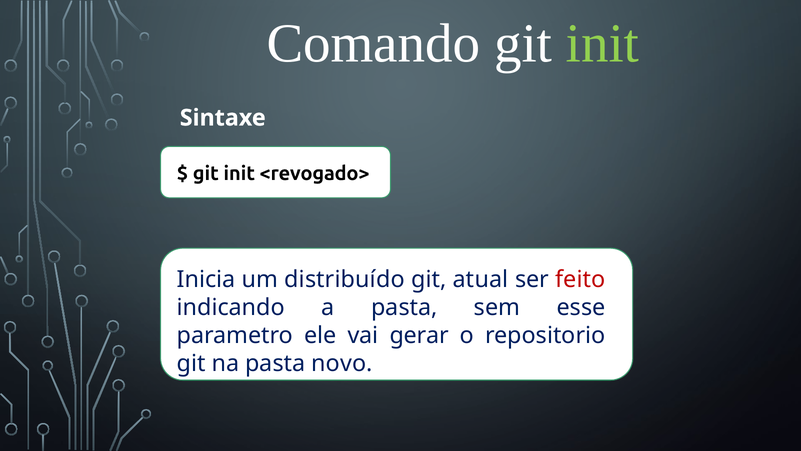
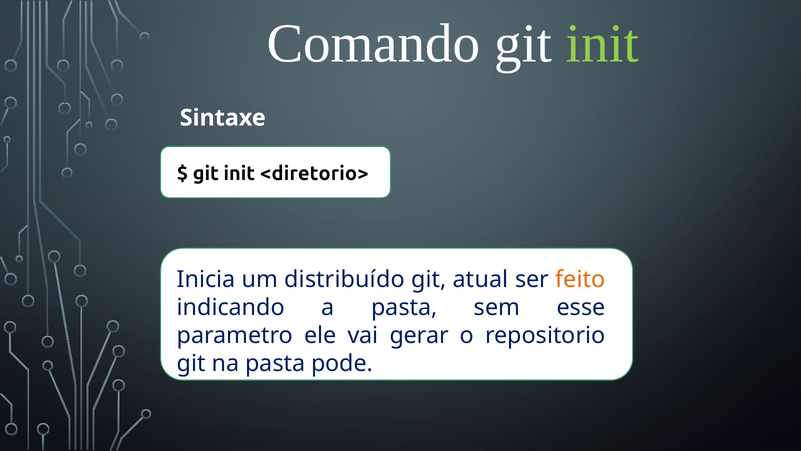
<revogado>: <revogado> -> <diretorio>
feito colour: red -> orange
novo: novo -> pode
